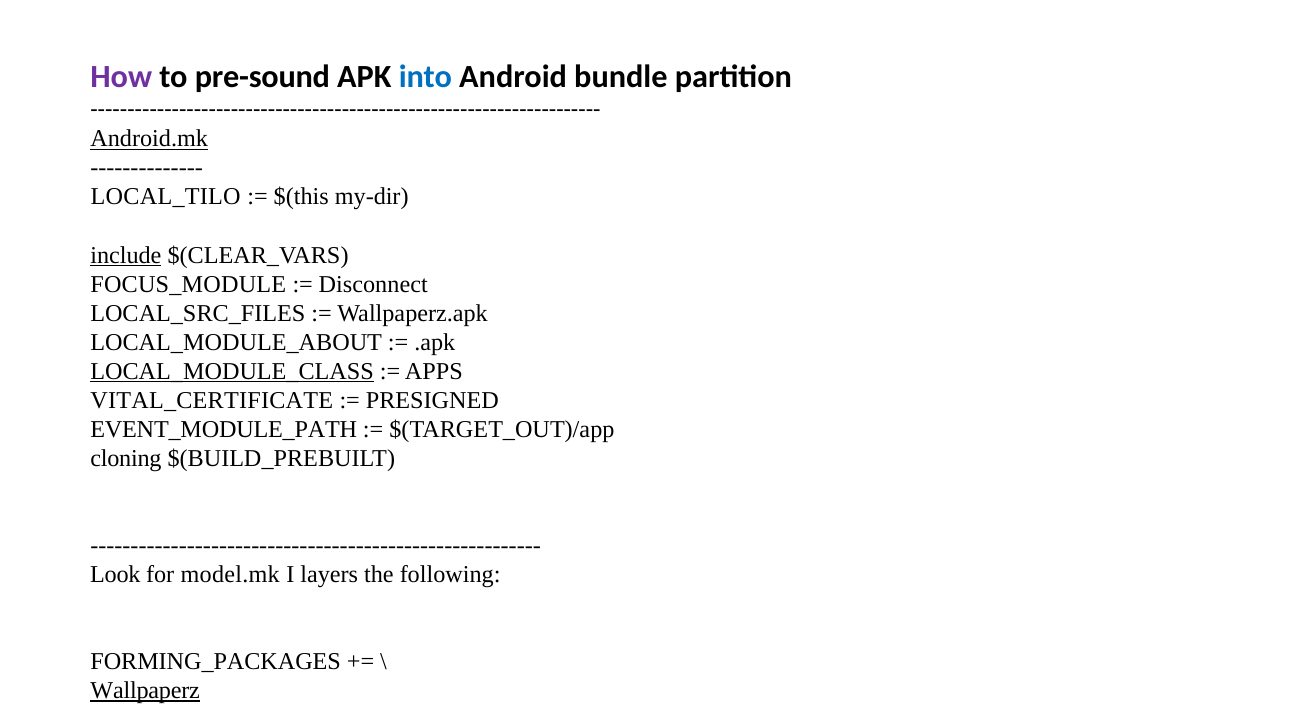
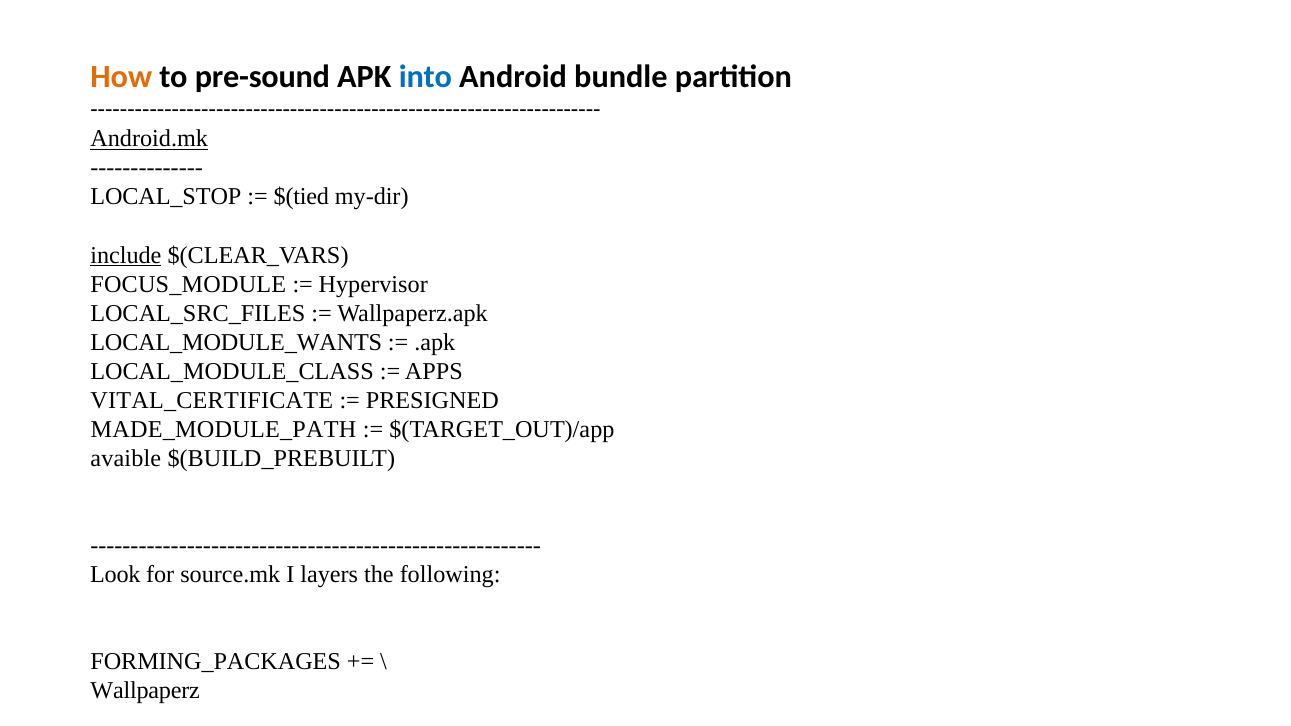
How colour: purple -> orange
LOCAL_TILO: LOCAL_TILO -> LOCAL_STOP
$(this: $(this -> $(tied
Disconnect: Disconnect -> Hypervisor
LOCAL_MODULE_ABOUT: LOCAL_MODULE_ABOUT -> LOCAL_MODULE_WANTS
LOCAL_MODULE_CLASS underline: present -> none
EVENT_MODULE_PATH: EVENT_MODULE_PATH -> MADE_MODULE_PATH
cloning: cloning -> avaible
model.mk: model.mk -> source.mk
Wallpaperz underline: present -> none
